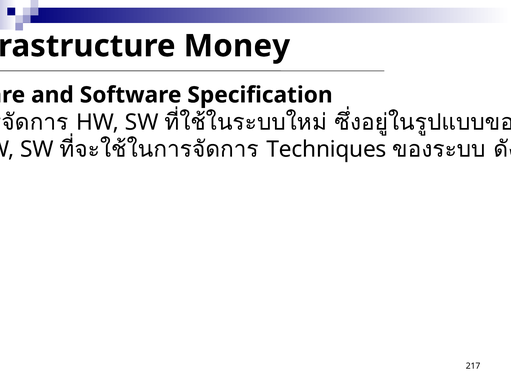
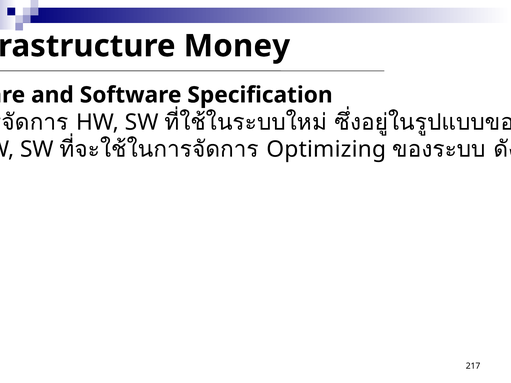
Techniques: Techniques -> Optimizing
